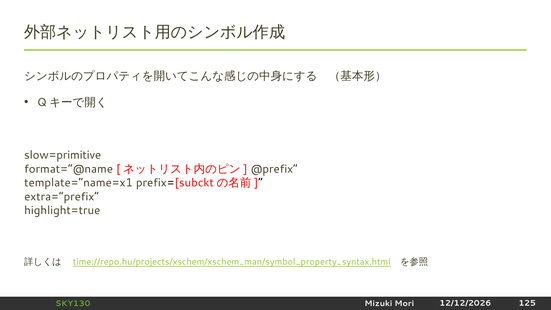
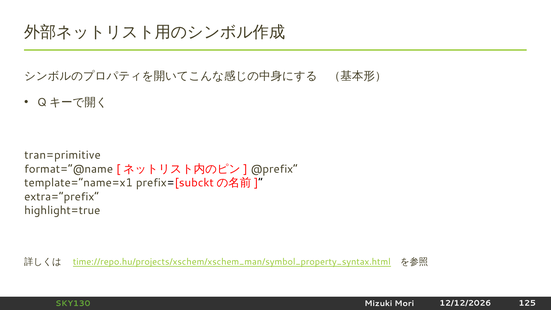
slow=primitive: slow=primitive -> tran=primitive
